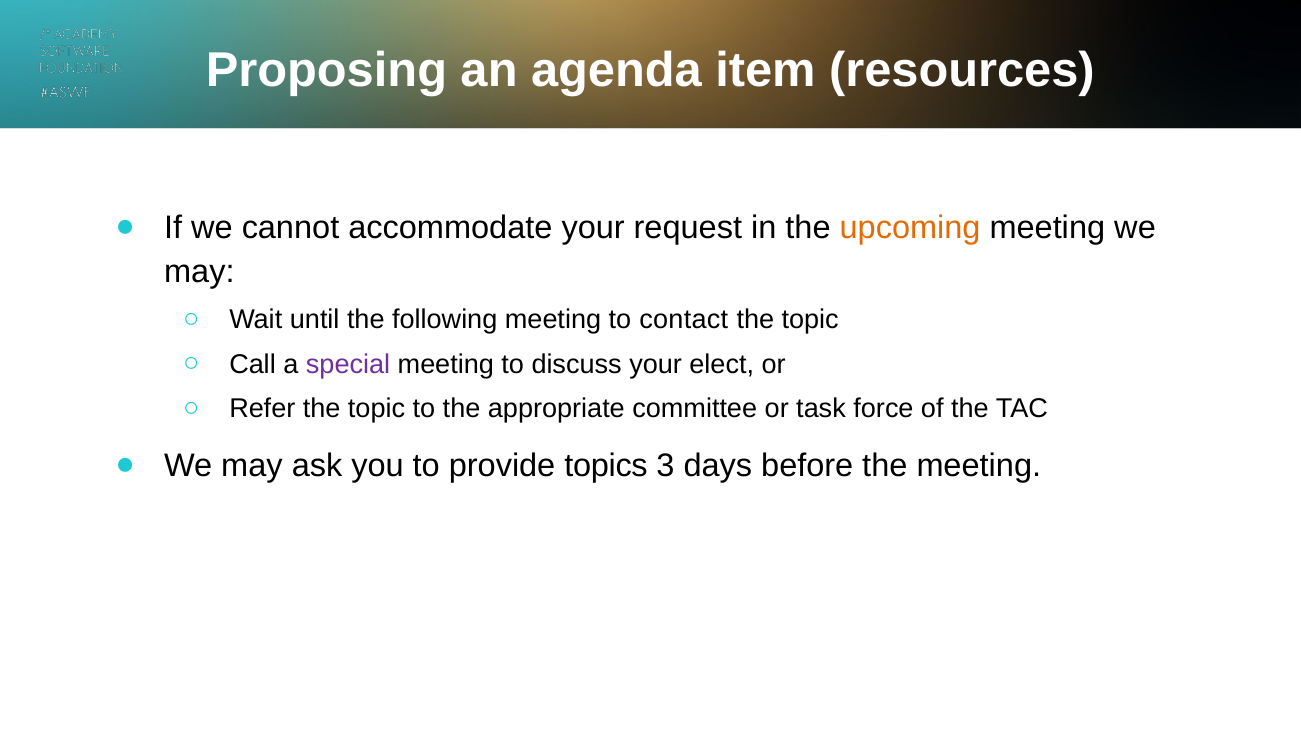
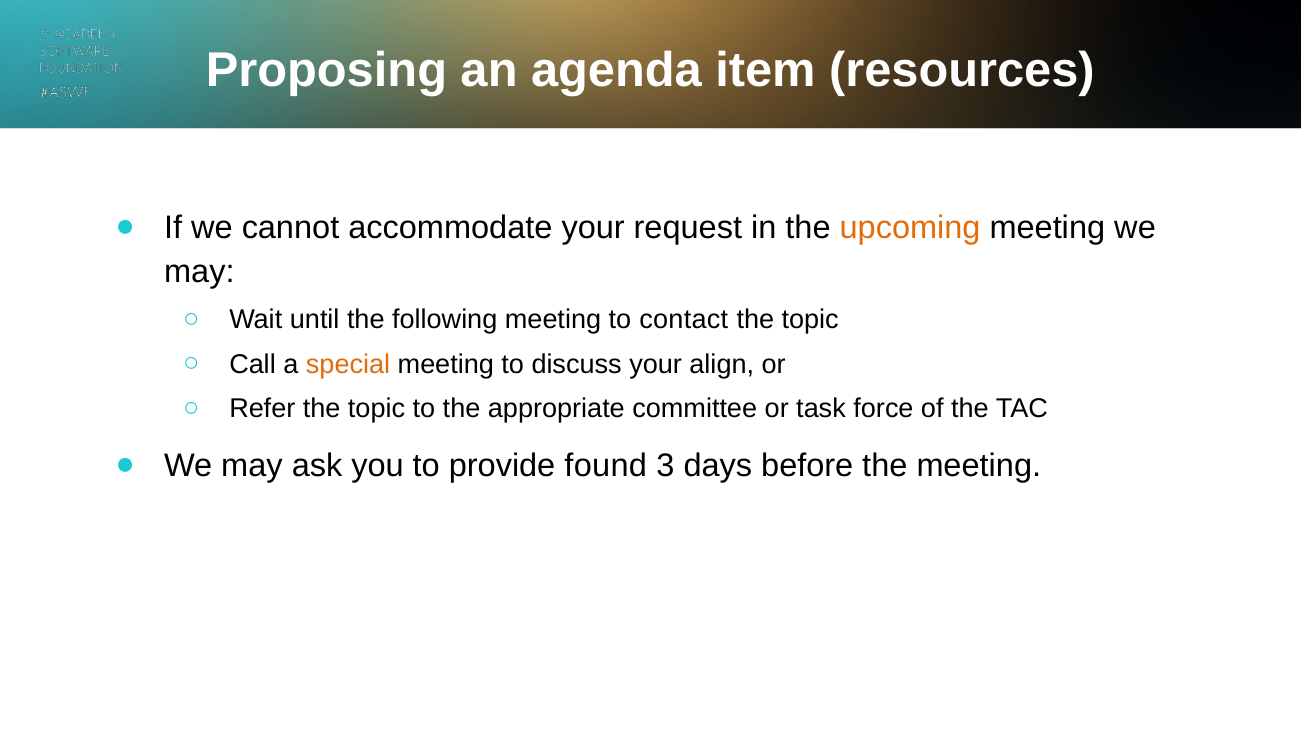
special colour: purple -> orange
elect: elect -> align
topics: topics -> found
